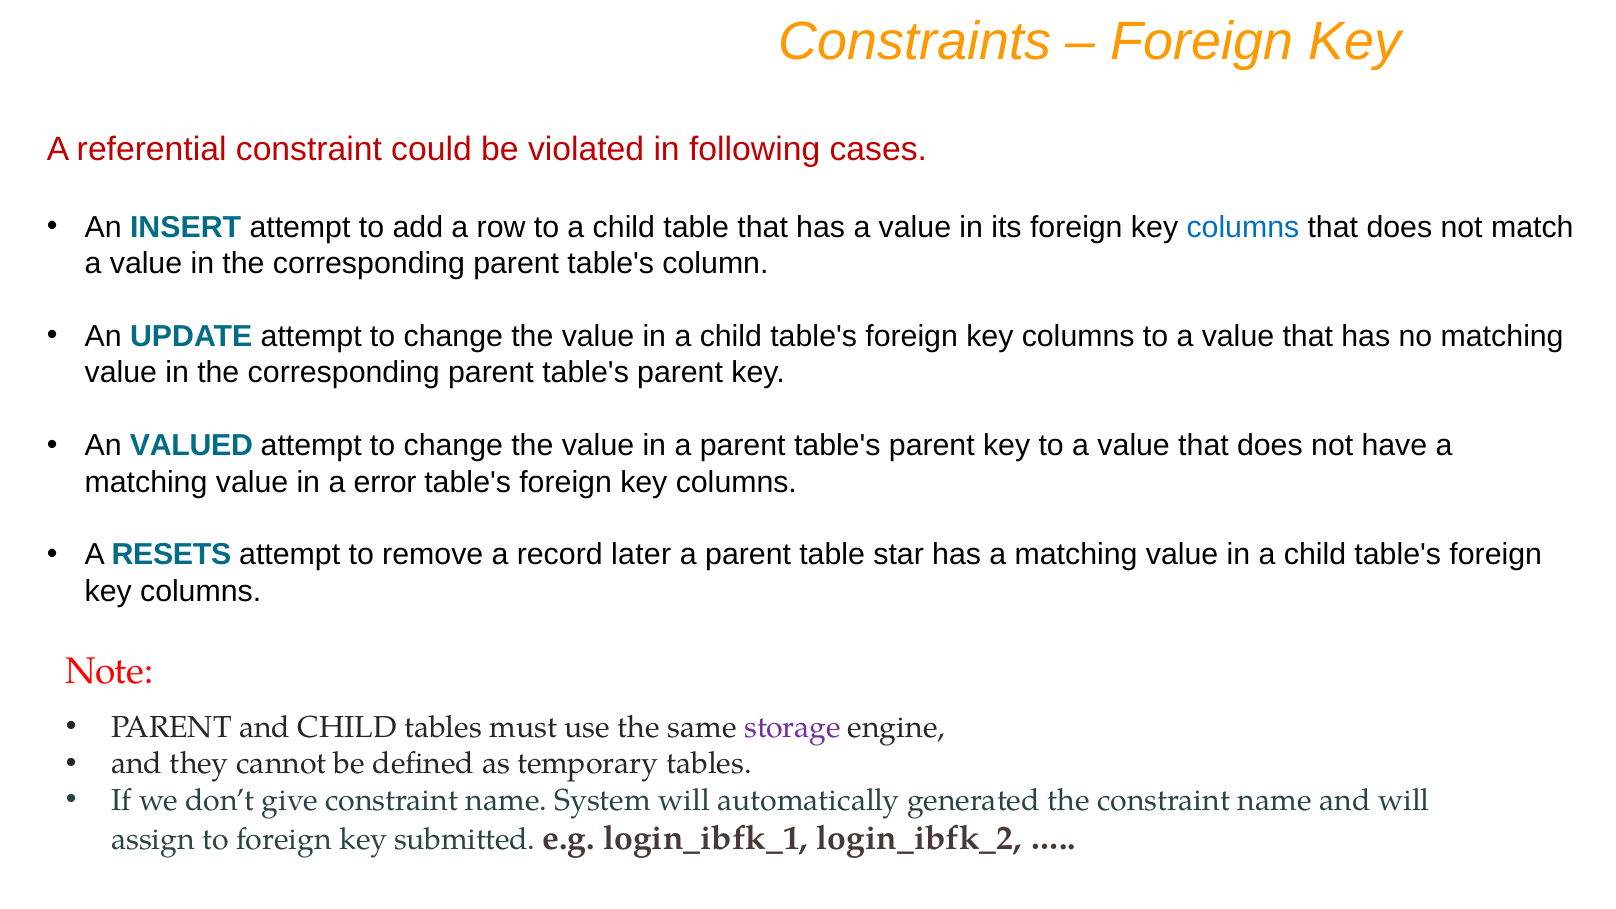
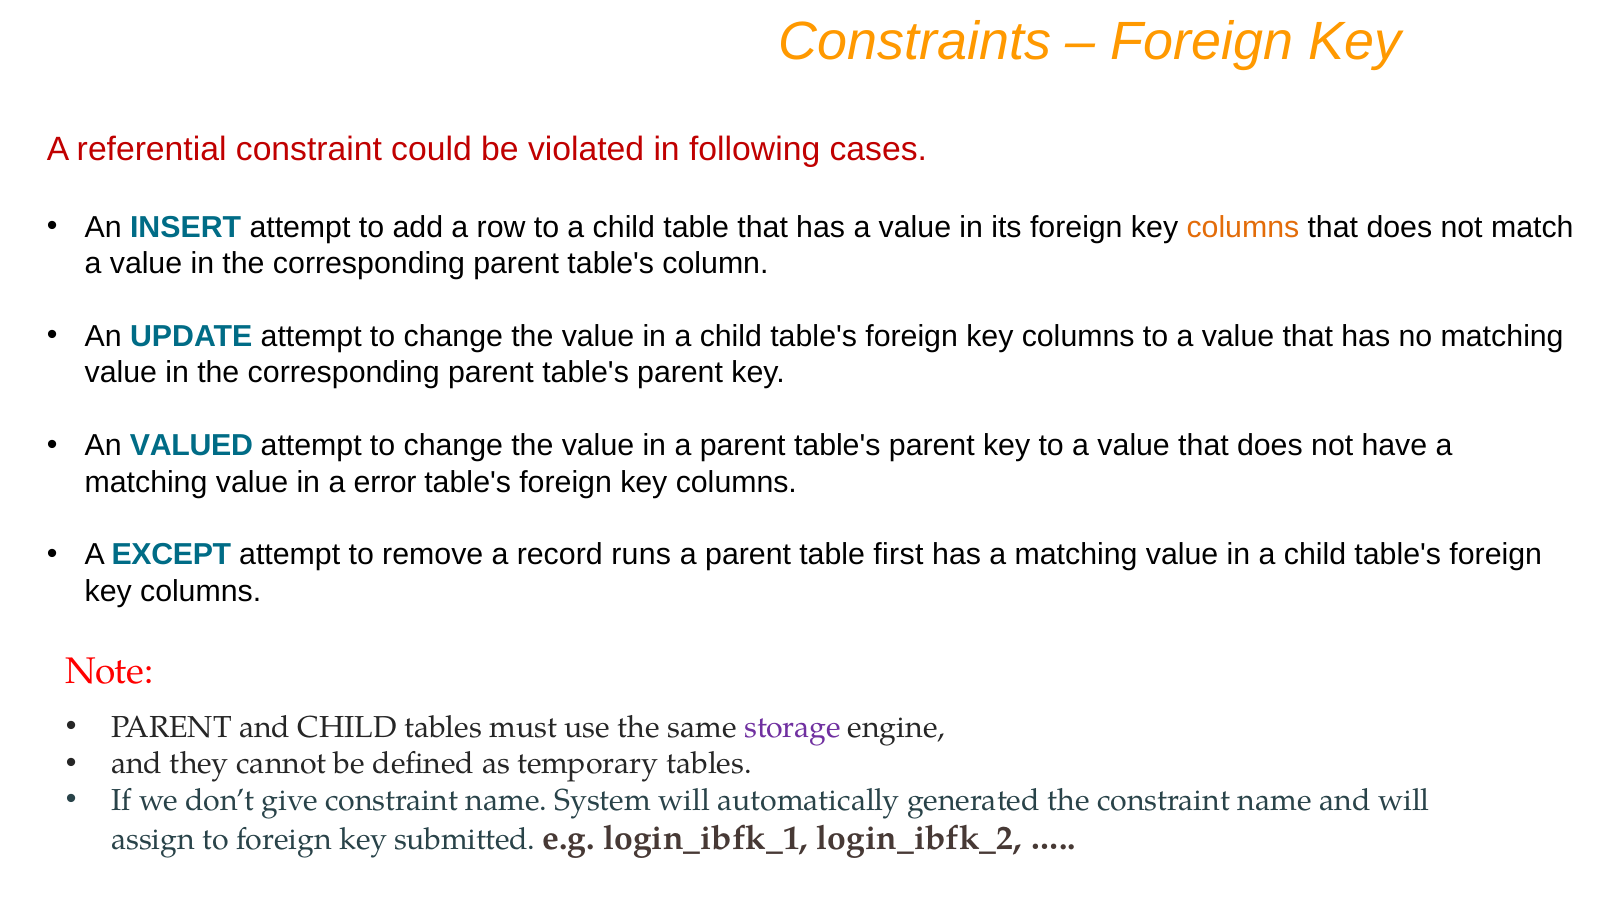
columns at (1243, 227) colour: blue -> orange
RESETS: RESETS -> EXCEPT
later: later -> runs
star: star -> first
